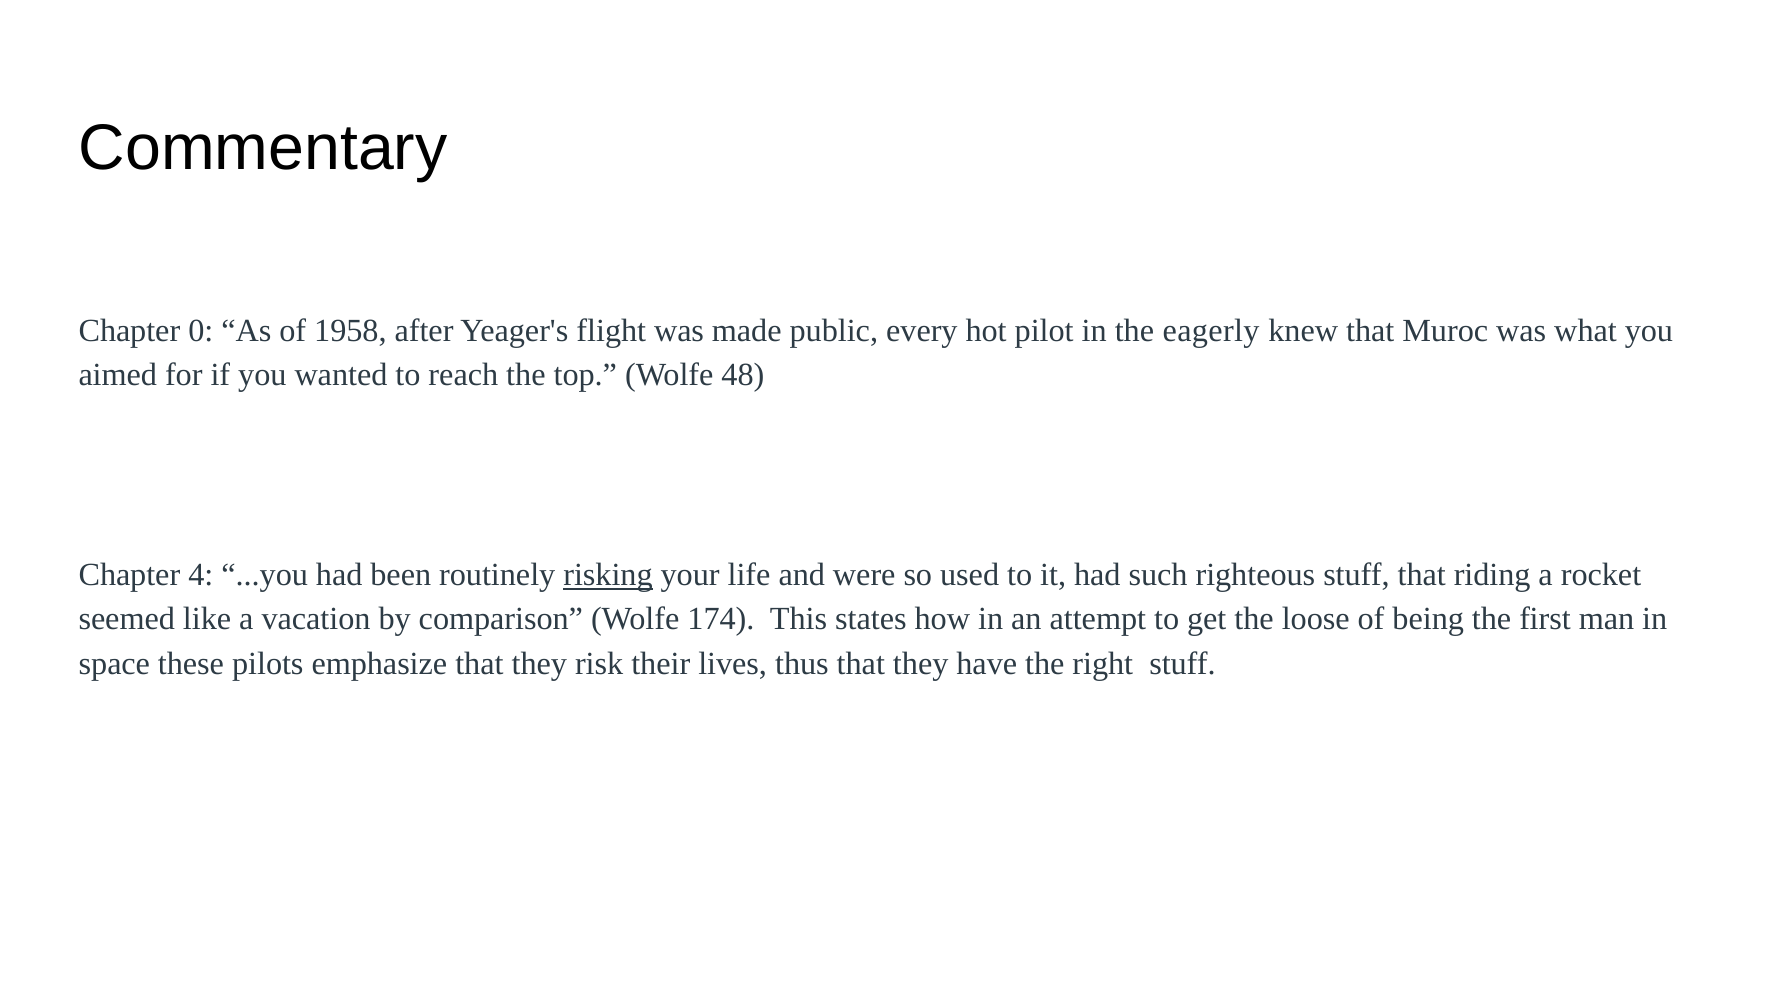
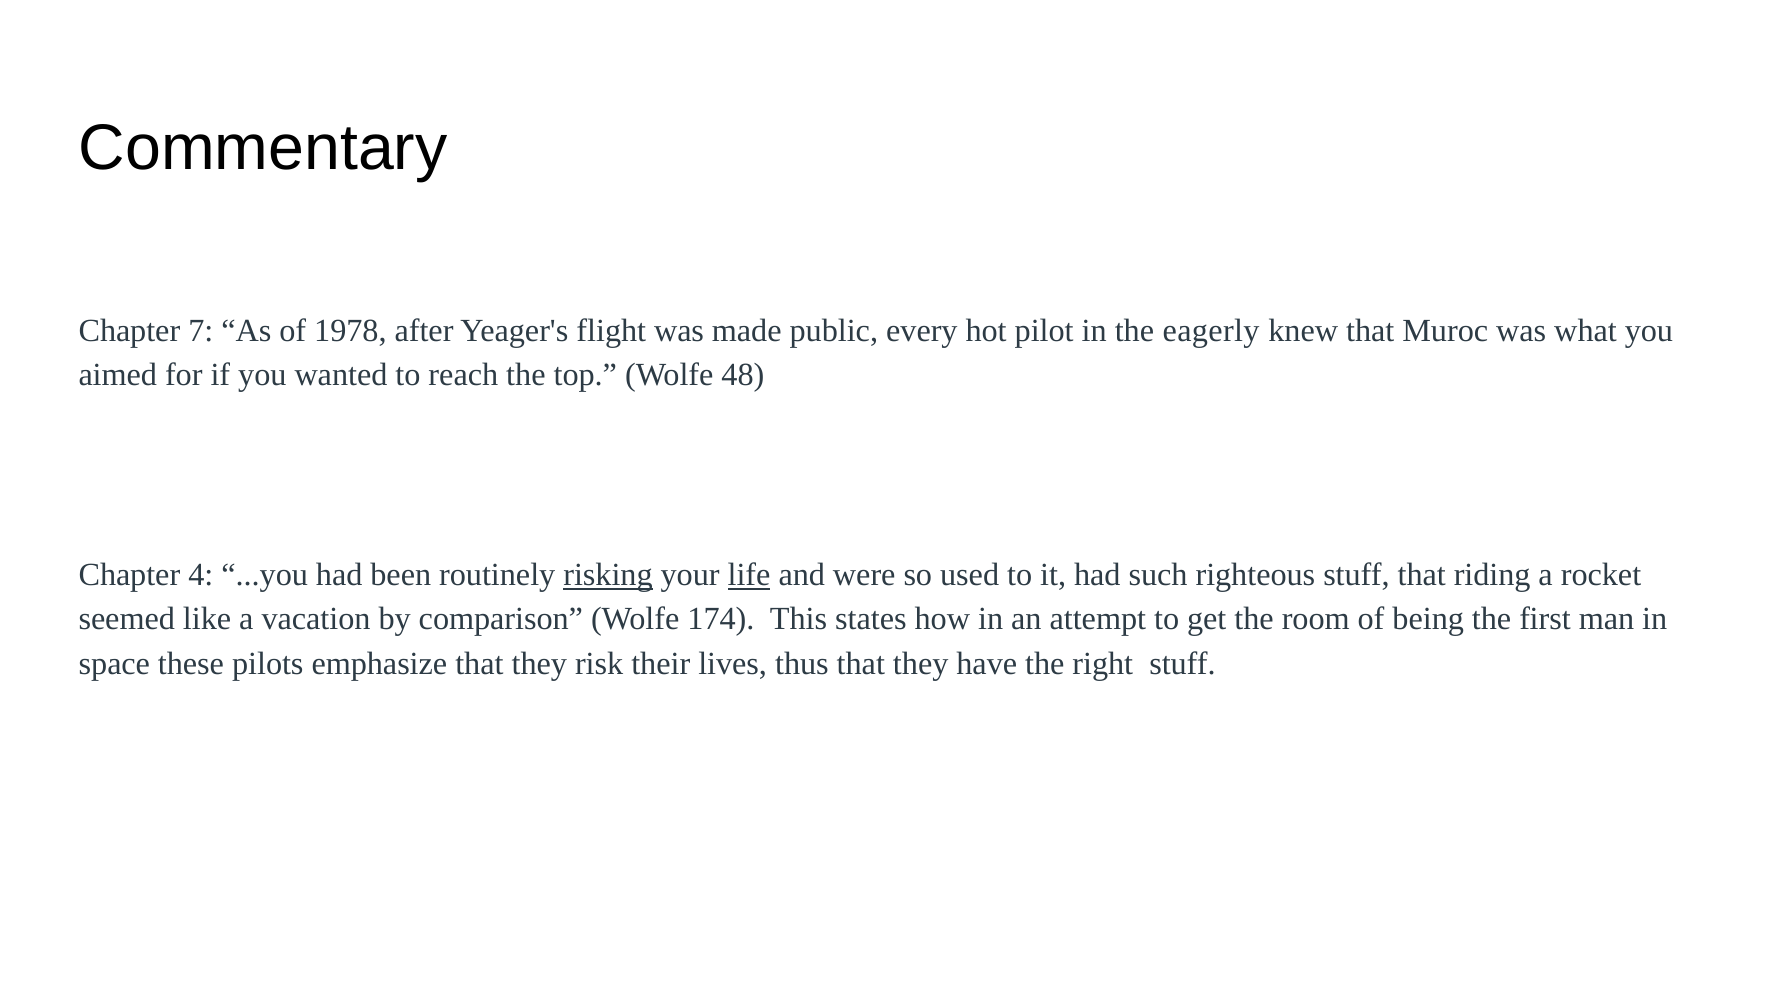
0: 0 -> 7
1958: 1958 -> 1978
life underline: none -> present
loose: loose -> room
